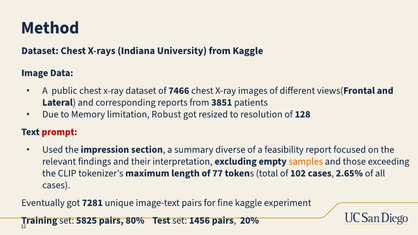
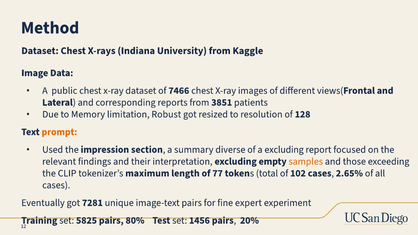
prompt colour: red -> orange
a feasibility: feasibility -> excluding
fine kaggle: kaggle -> expert
